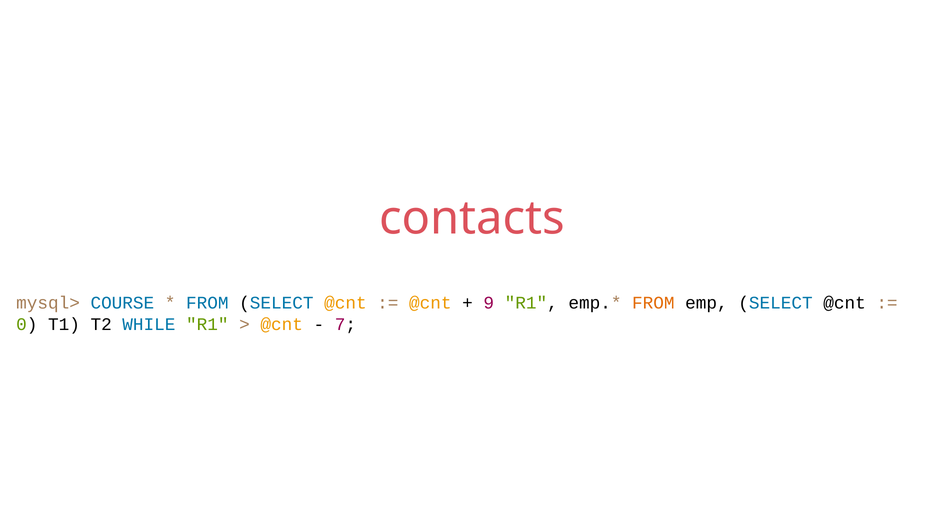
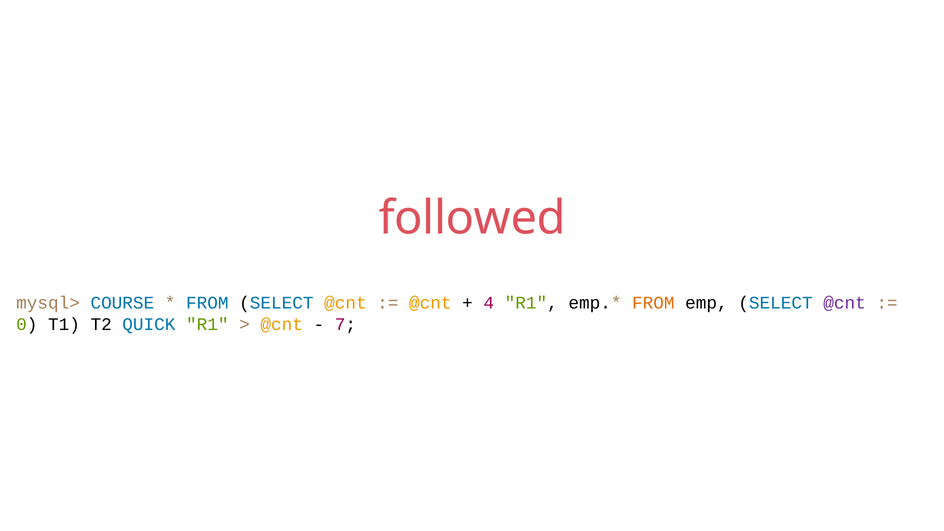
contacts: contacts -> followed
9: 9 -> 4
@cnt at (845, 303) colour: black -> purple
WHILE: WHILE -> QUICK
